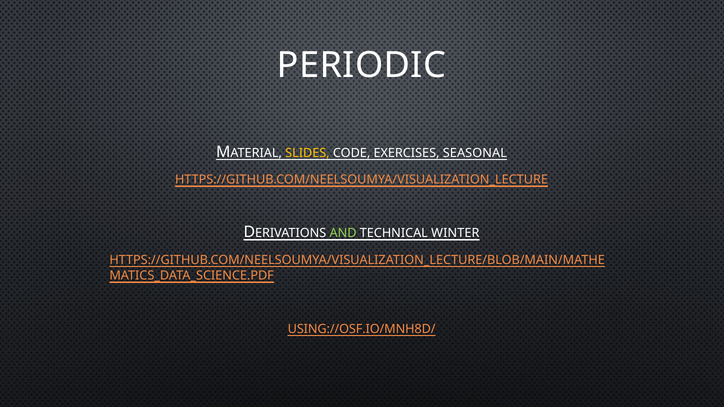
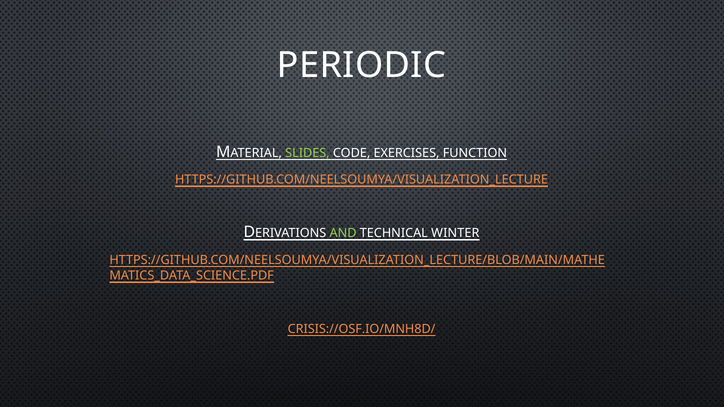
SLIDES colour: yellow -> light green
SEASONAL: SEASONAL -> FUNCTION
USING://OSF.IO/MNH8D/: USING://OSF.IO/MNH8D/ -> CRISIS://OSF.IO/MNH8D/
